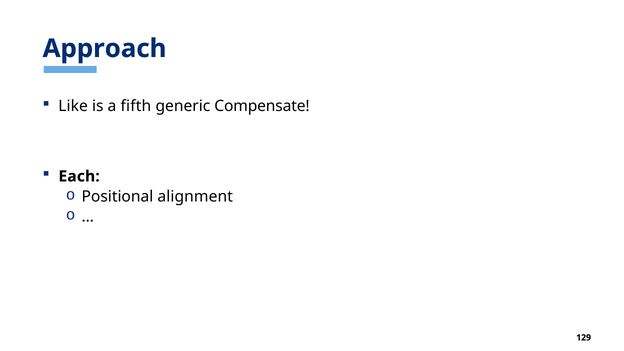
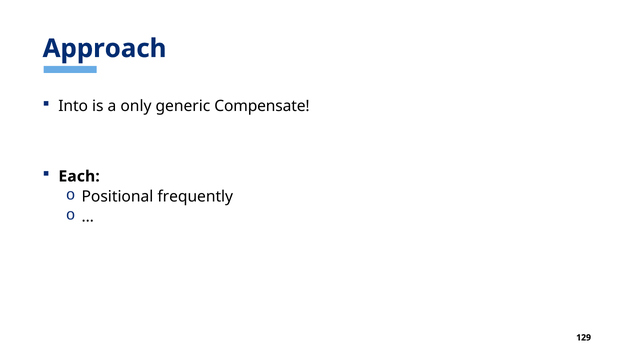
Like: Like -> Into
fifth: fifth -> only
alignment: alignment -> frequently
